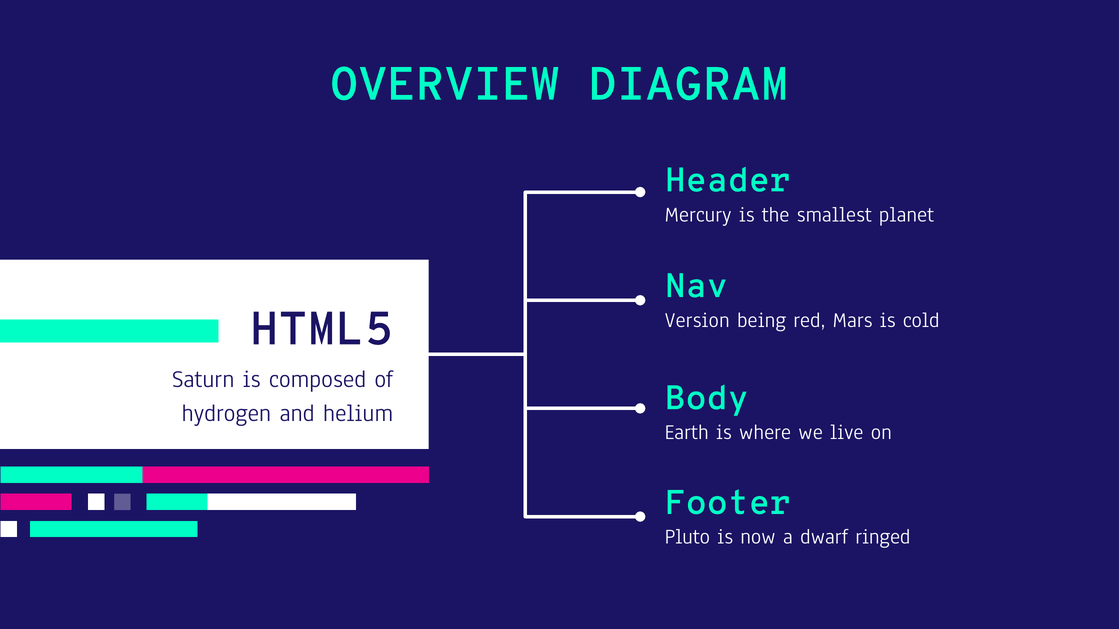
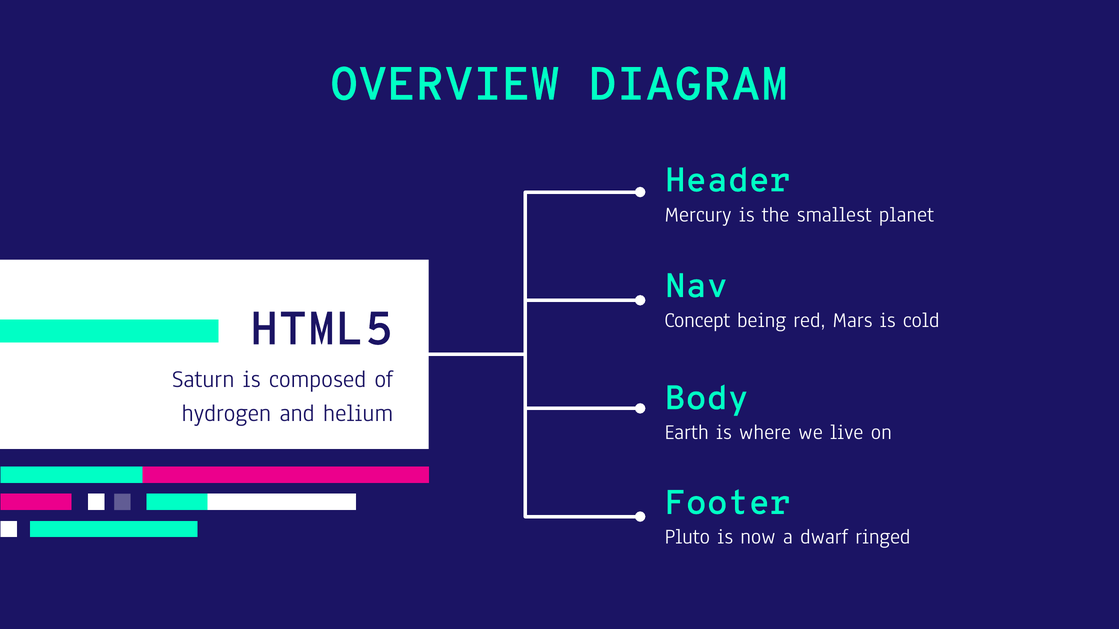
Version: Version -> Concept
